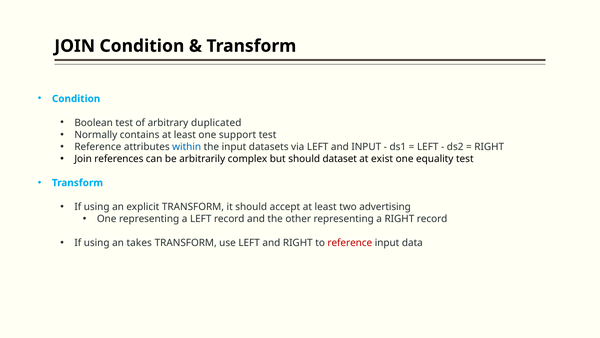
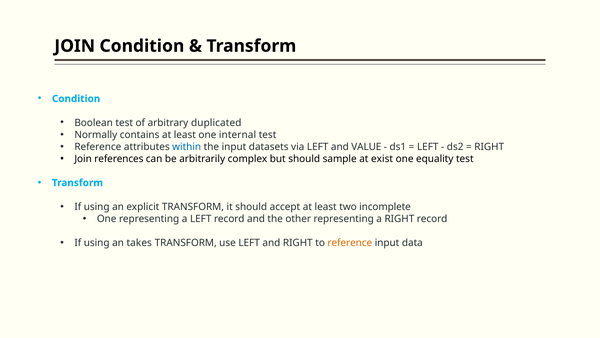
support: support -> internal
and INPUT: INPUT -> VALUE
dataset: dataset -> sample
advertising: advertising -> incomplete
reference at (350, 243) colour: red -> orange
